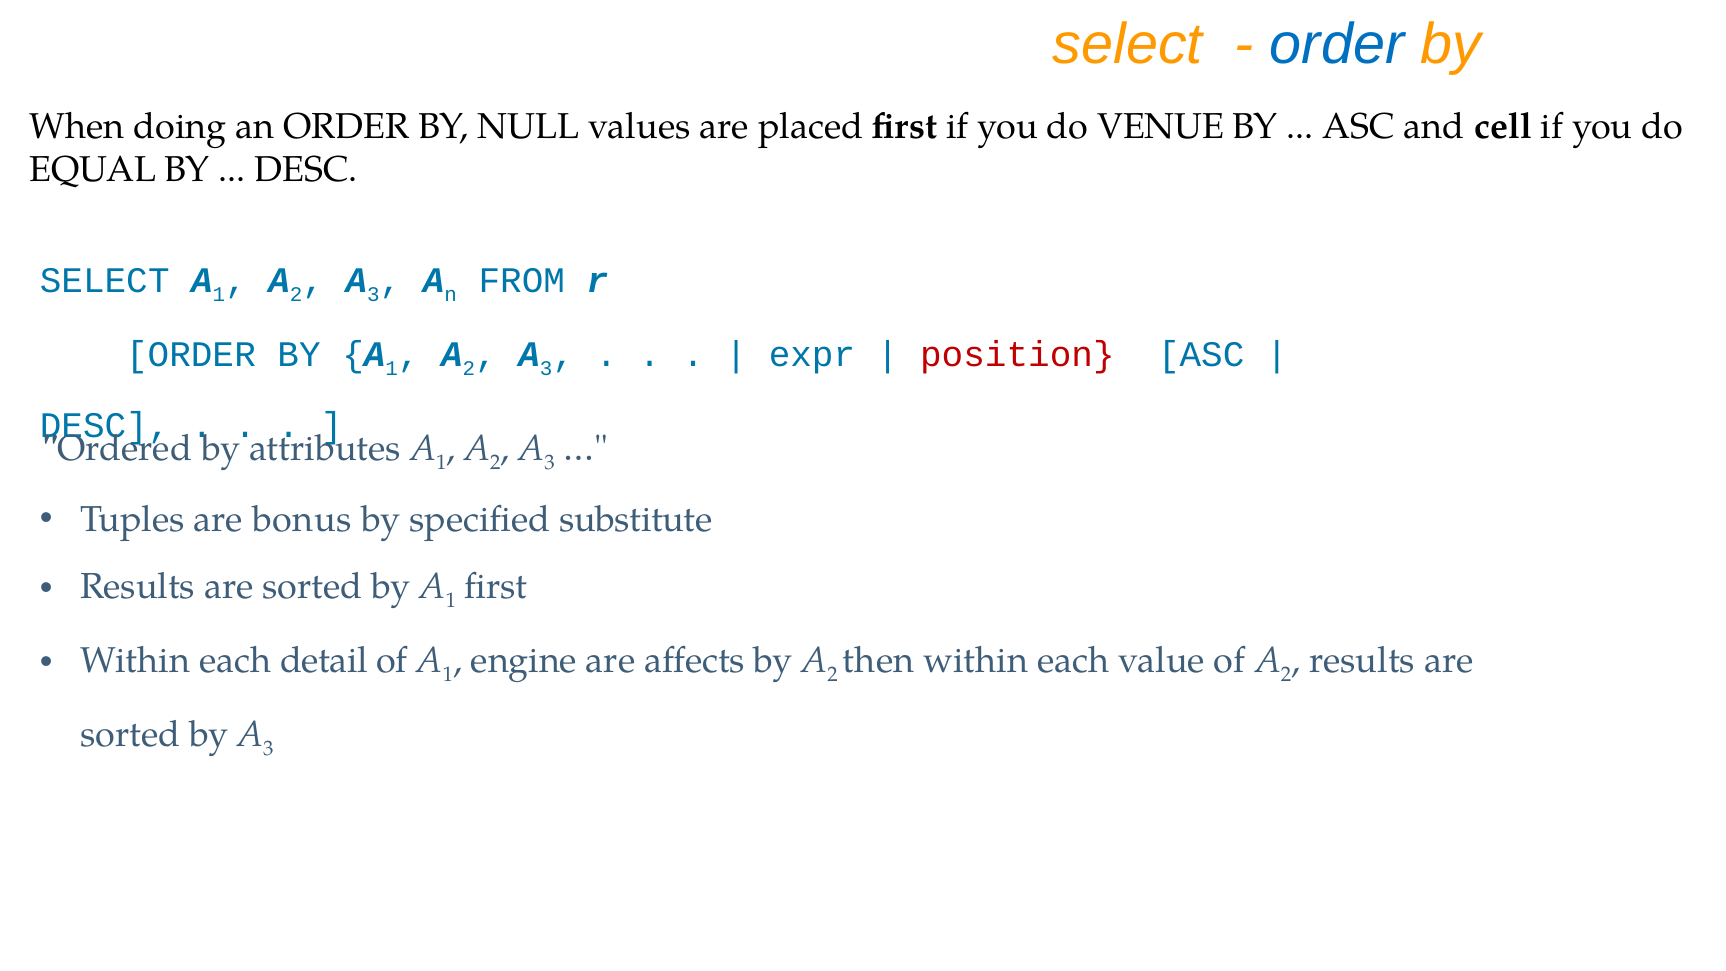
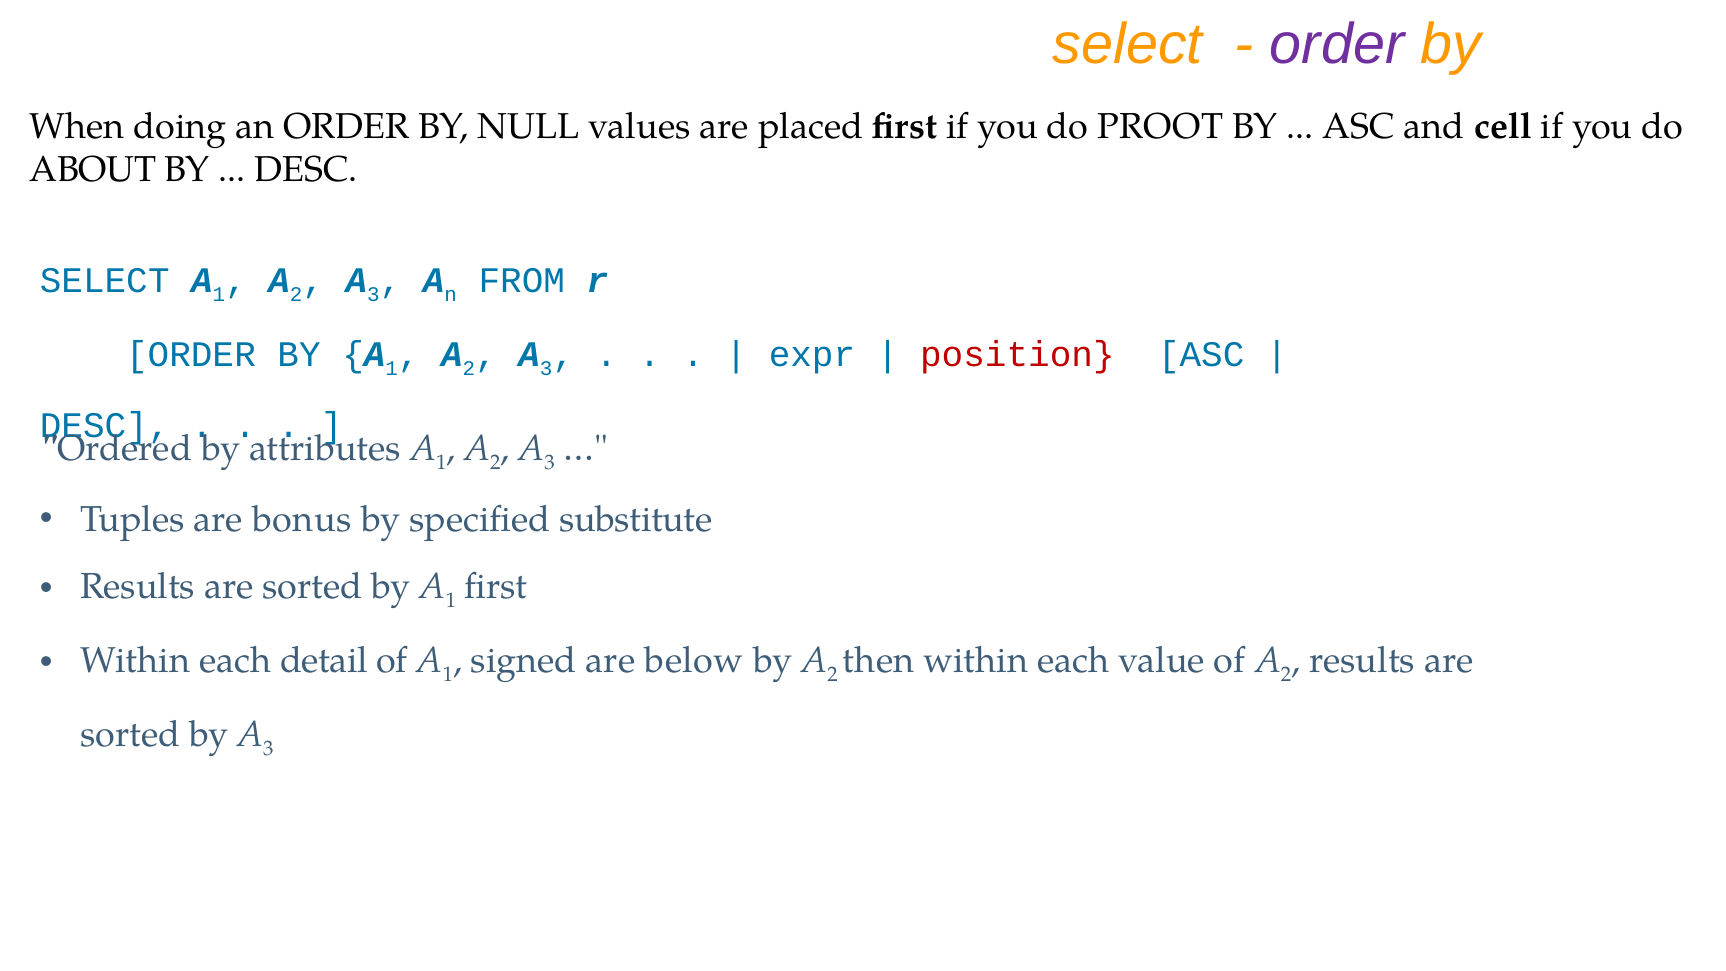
order at (1337, 45) colour: blue -> purple
VENUE: VENUE -> PROOT
EQUAL: EQUAL -> ABOUT
engine: engine -> signed
affects: affects -> below
